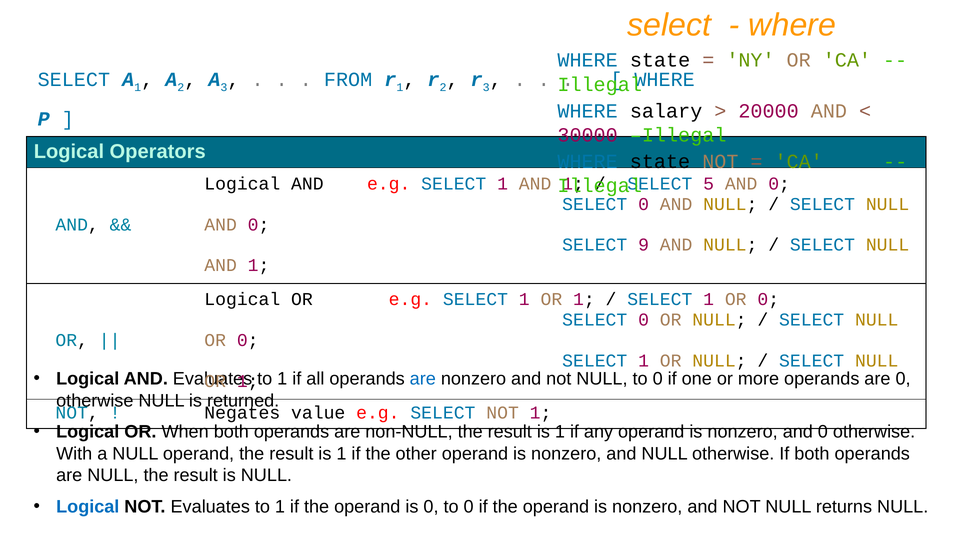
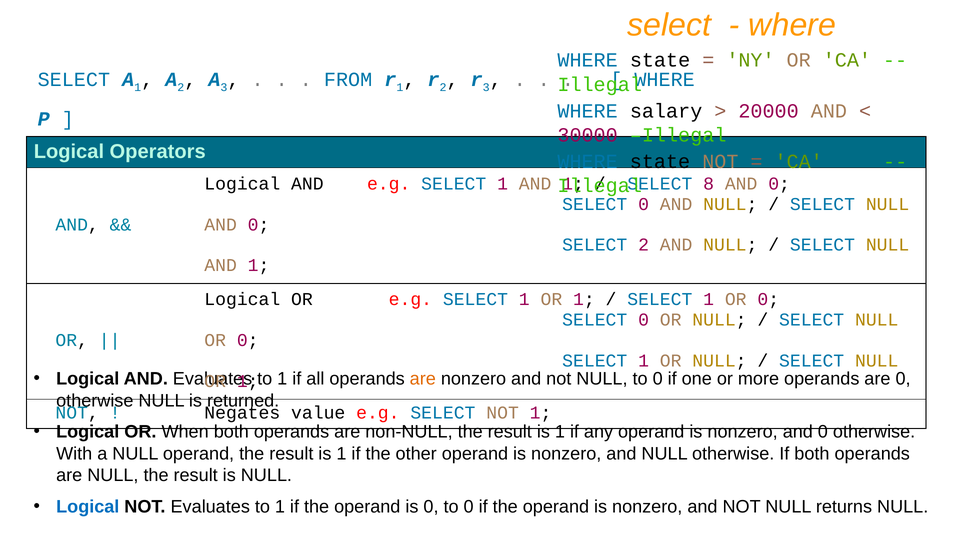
5: 5 -> 8
SELECT 9: 9 -> 2
are at (423, 379) colour: blue -> orange
